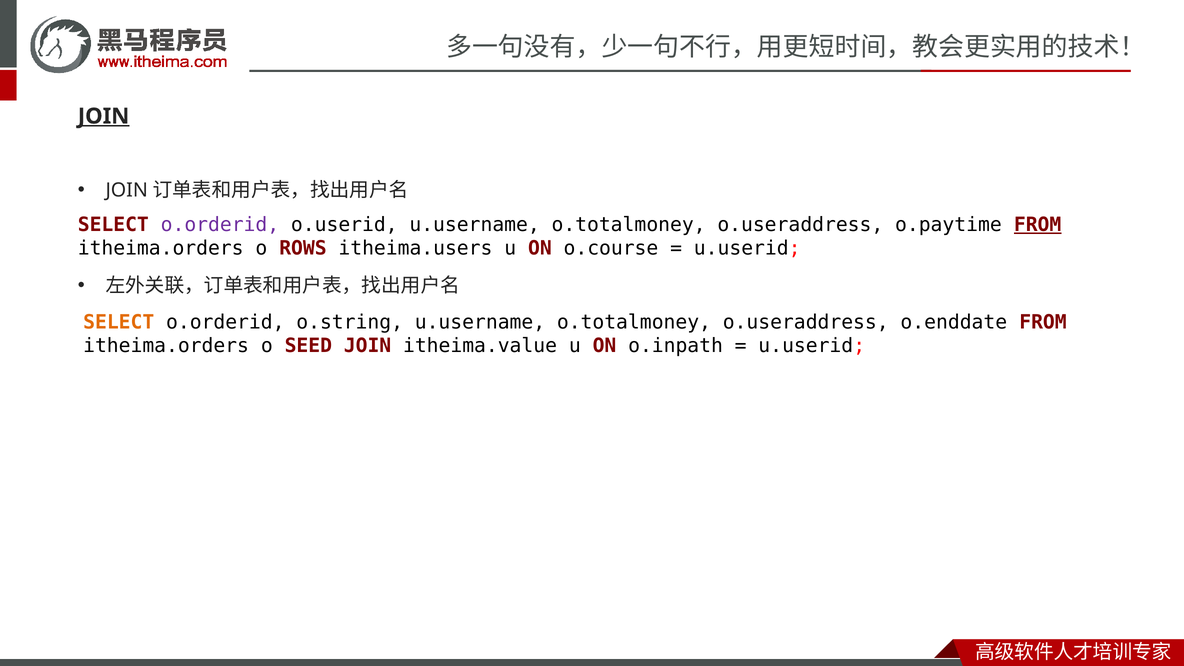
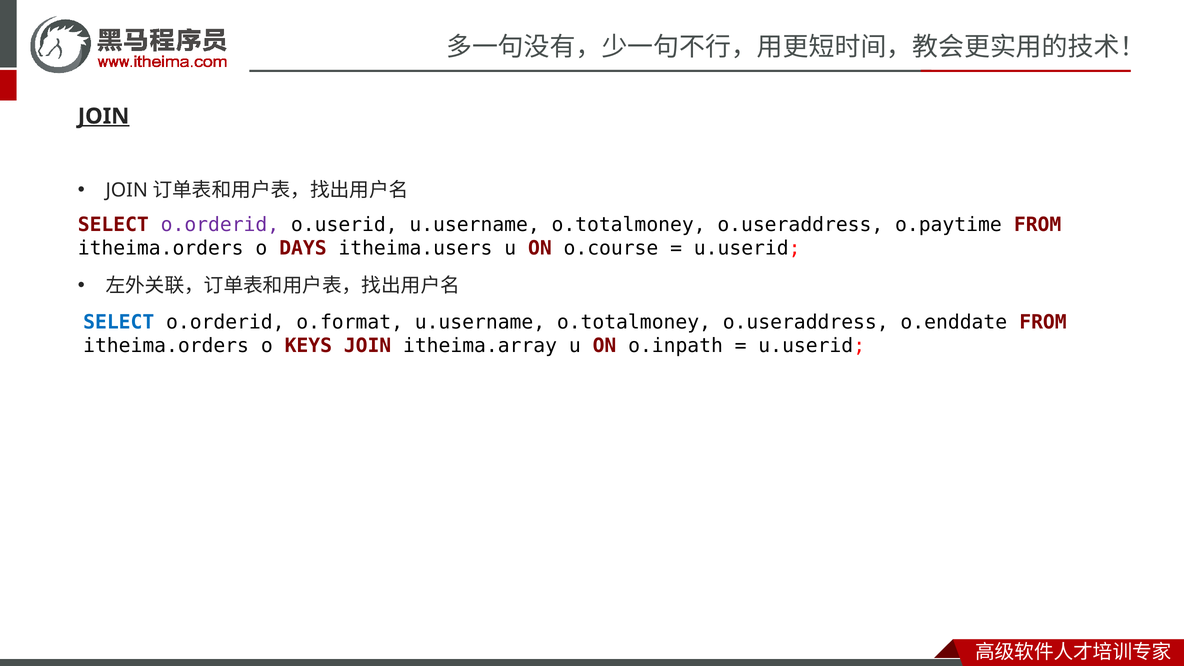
FROM at (1038, 225) underline: present -> none
ROWS: ROWS -> DAYS
SELECT at (119, 322) colour: orange -> blue
o.string: o.string -> o.format
SEED: SEED -> KEYS
itheima.value: itheima.value -> itheima.array
